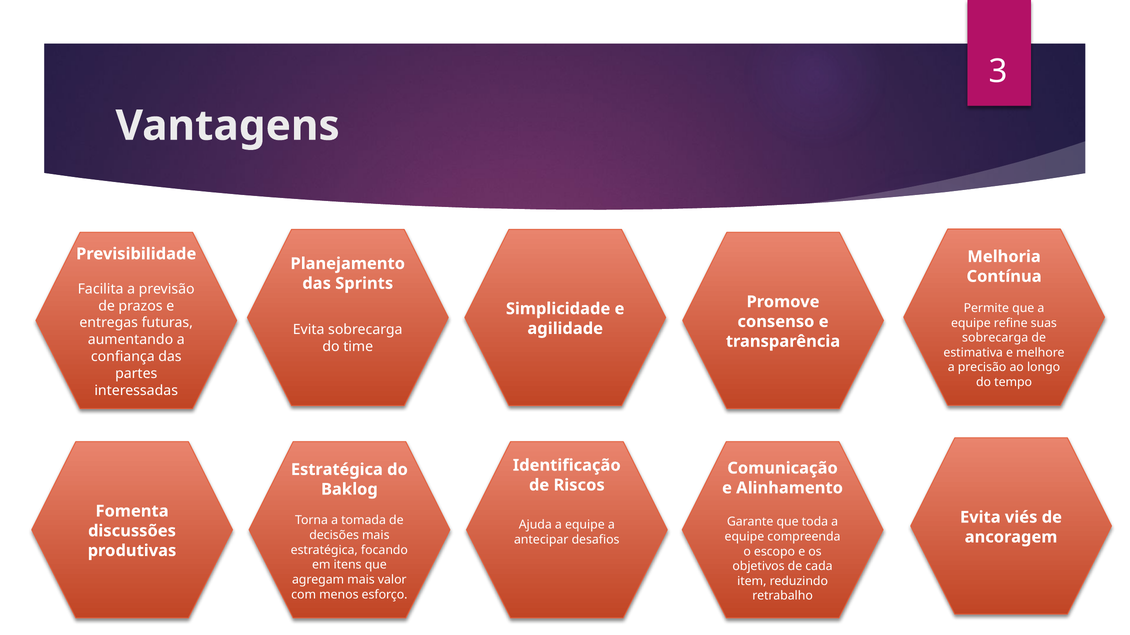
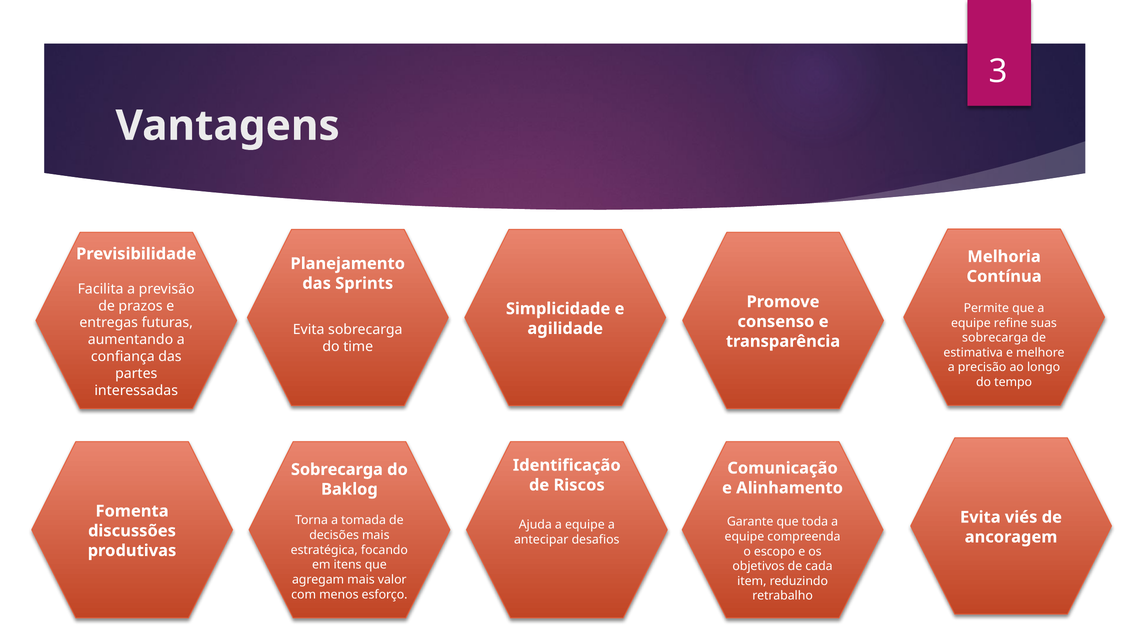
Estratégica at (337, 470): Estratégica -> Sobrecarga
